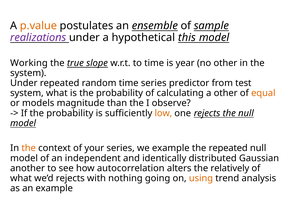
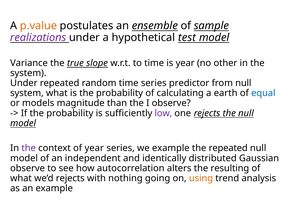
this: this -> test
Working: Working -> Variance
from test: test -> null
a other: other -> earth
equal colour: orange -> blue
low colour: orange -> purple
the at (29, 148) colour: orange -> purple
of your: your -> year
another at (28, 168): another -> observe
relatively: relatively -> resulting
